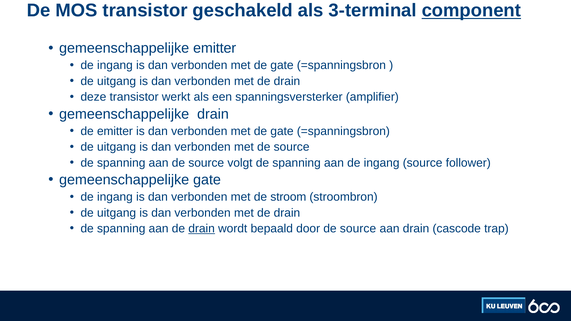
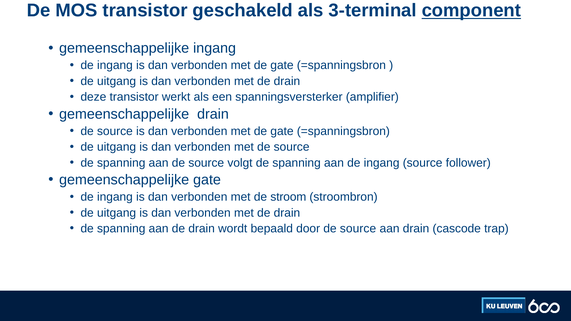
gemeenschappelijke emitter: emitter -> ingang
emitter at (115, 131): emitter -> source
drain at (202, 229) underline: present -> none
